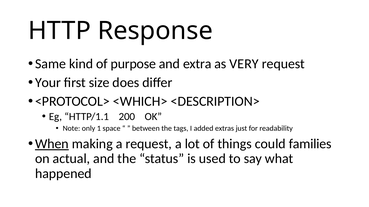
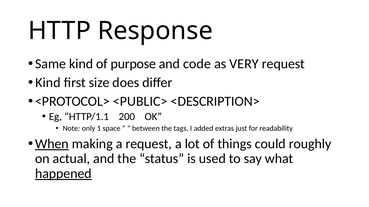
extra: extra -> code
Your at (48, 83): Your -> Kind
<WHICH>: <WHICH> -> <PUBLIC>
families: families -> roughly
happened underline: none -> present
